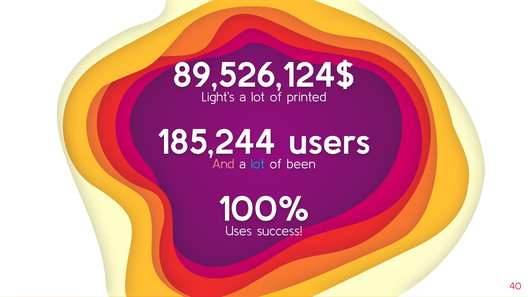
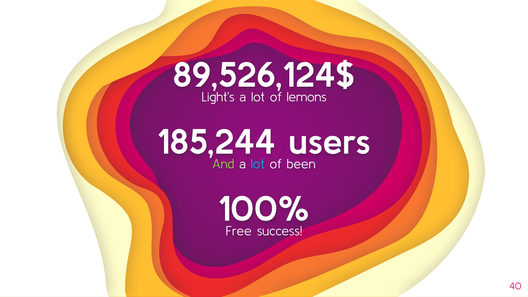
printed: printed -> lemons
And colour: pink -> light green
Uses: Uses -> Free
